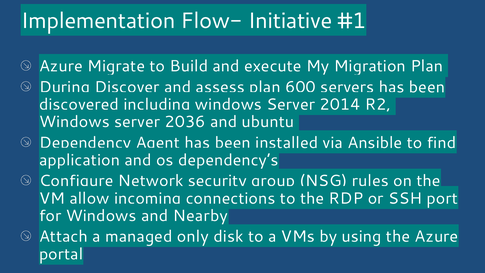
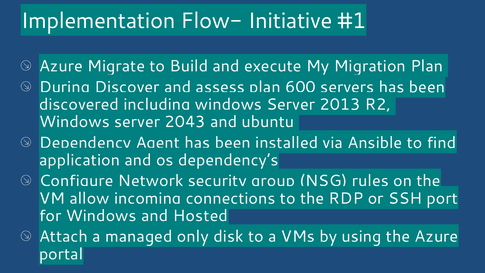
2014: 2014 -> 2013
2036: 2036 -> 2043
Nearby: Nearby -> Hosted
